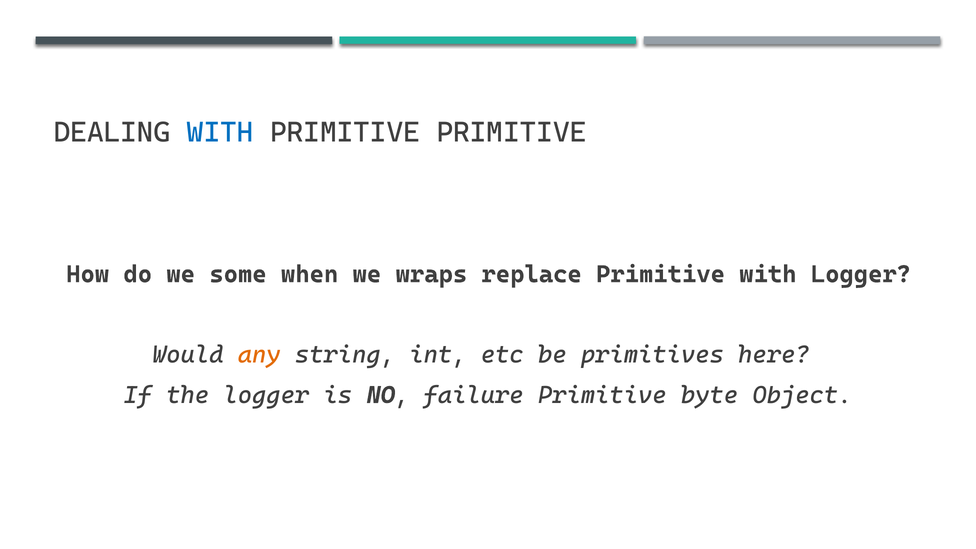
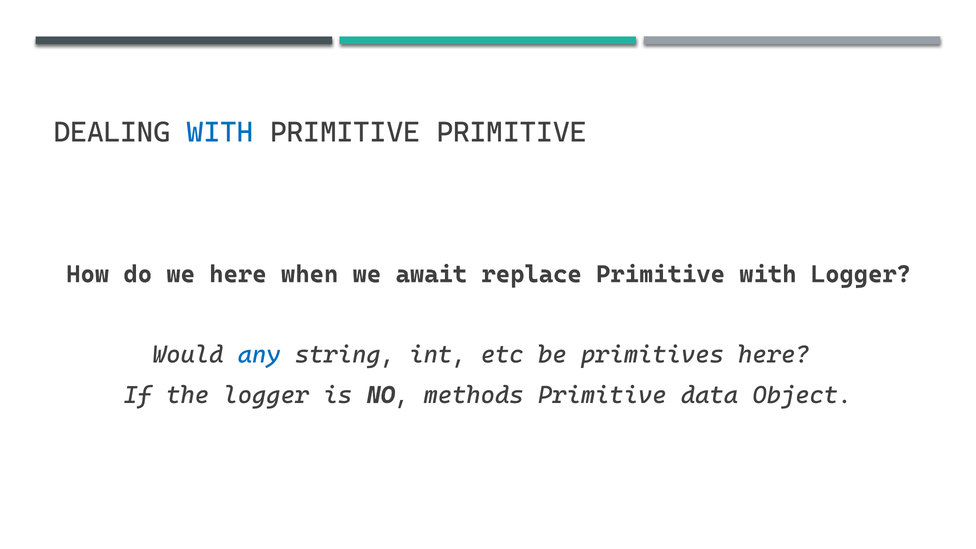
we some: some -> here
wraps: wraps -> await
any colour: orange -> blue
failure: failure -> methods
byte: byte -> data
